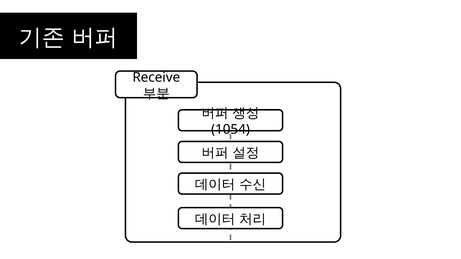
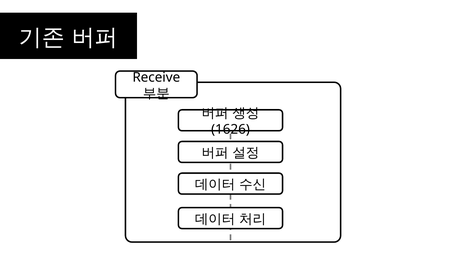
1054: 1054 -> 1626
